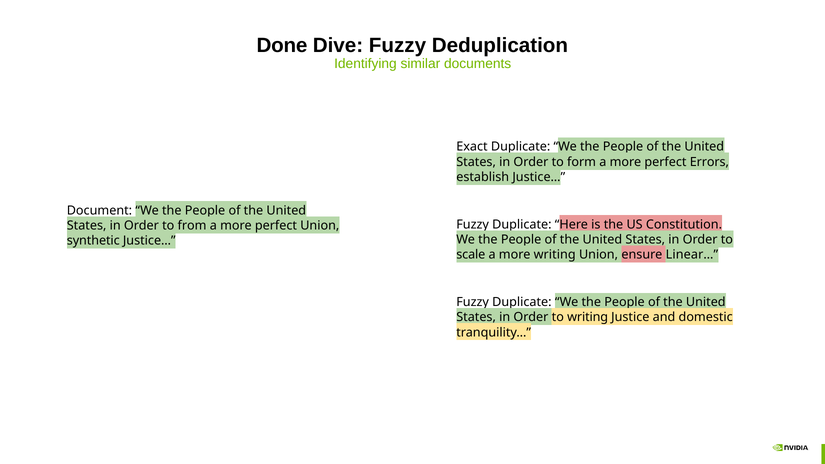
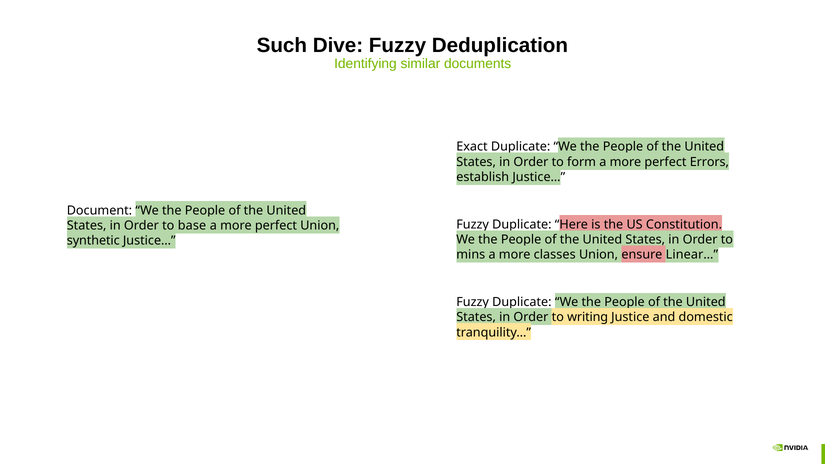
Done: Done -> Such
from: from -> base
scale: scale -> mins
more writing: writing -> classes
